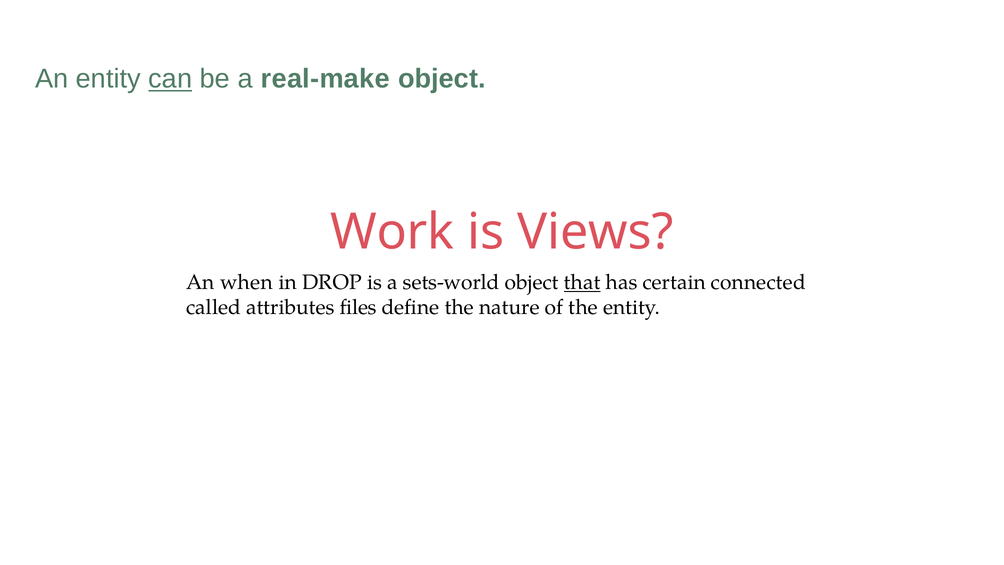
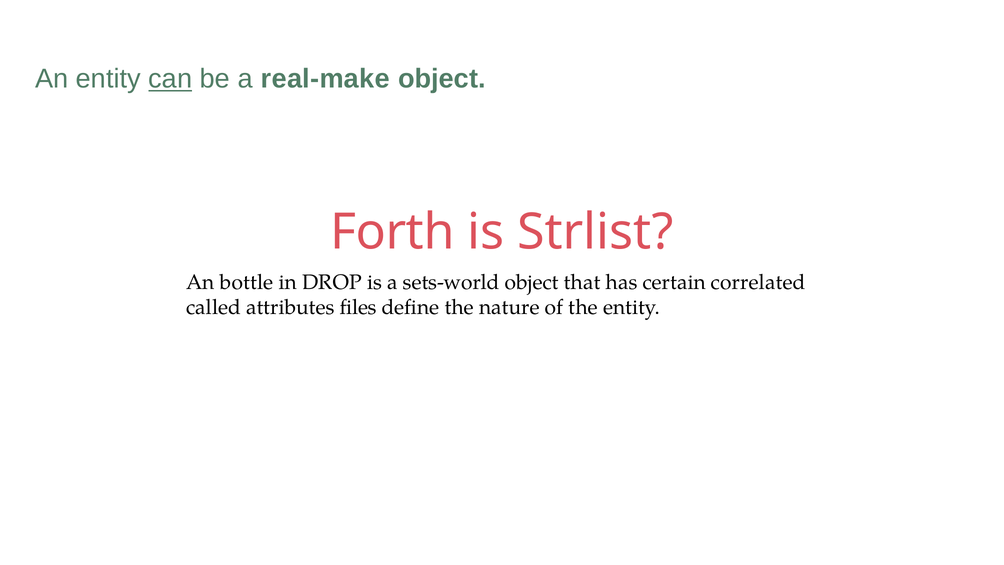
Work: Work -> Forth
Views: Views -> Strlist
when: when -> bottle
that underline: present -> none
connected: connected -> correlated
